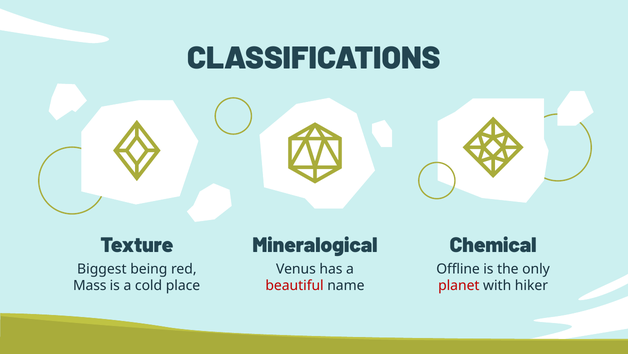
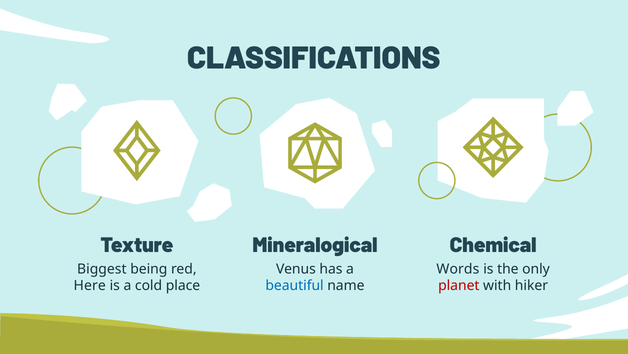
Offline: Offline -> Words
Mass: Mass -> Here
beautiful colour: red -> blue
